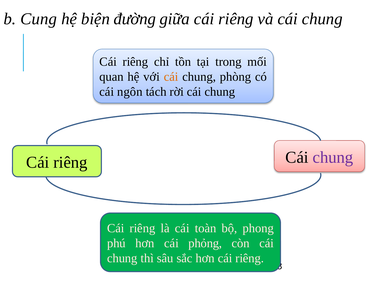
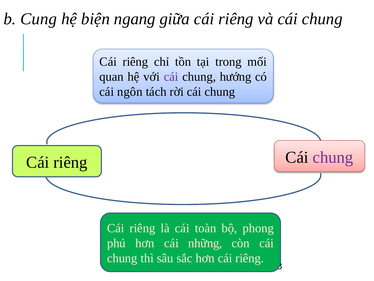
đường: đường -> ngang
cái at (171, 77) colour: orange -> purple
phòng: phòng -> hướng
phỏng: phỏng -> những
